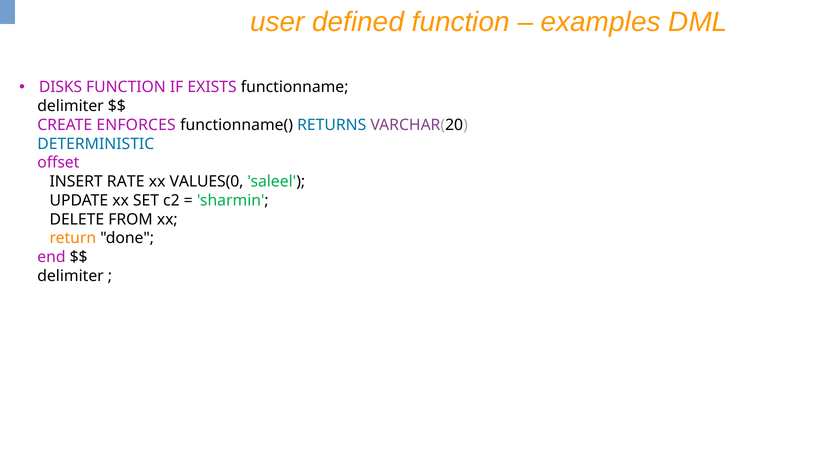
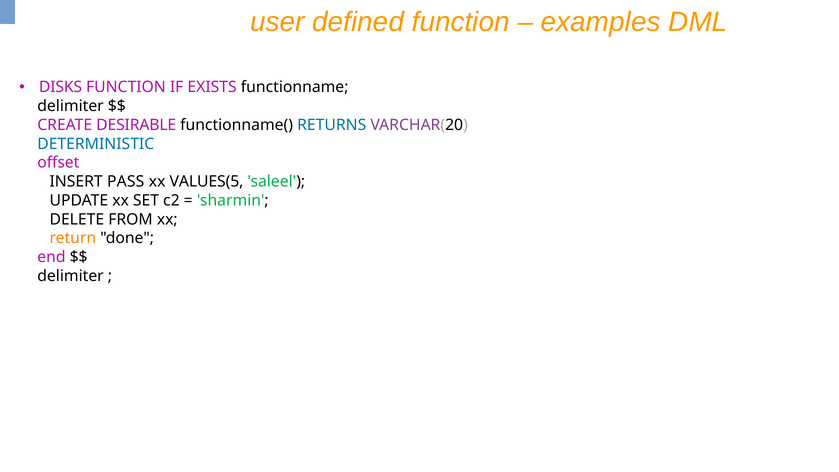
ENFORCES: ENFORCES -> DESIRABLE
RATE: RATE -> PASS
VALUES(0: VALUES(0 -> VALUES(5
